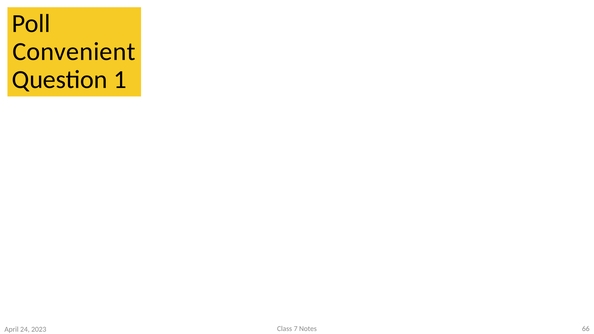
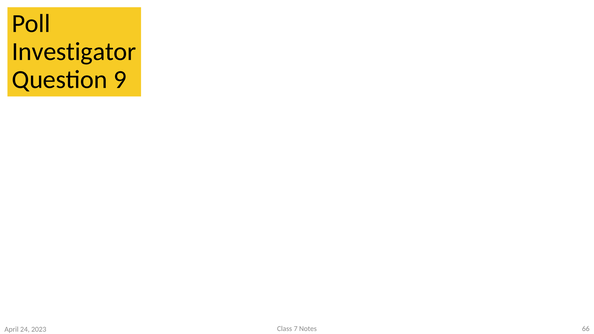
Convenient: Convenient -> Investigator
1: 1 -> 9
